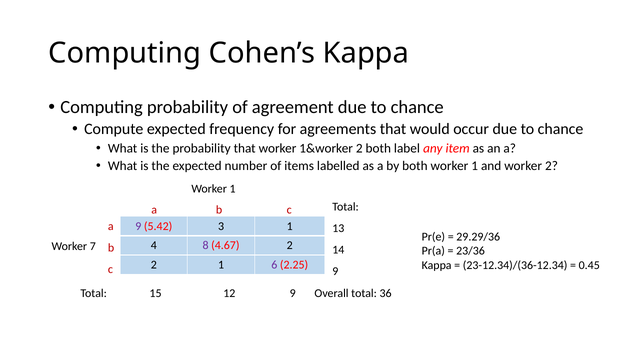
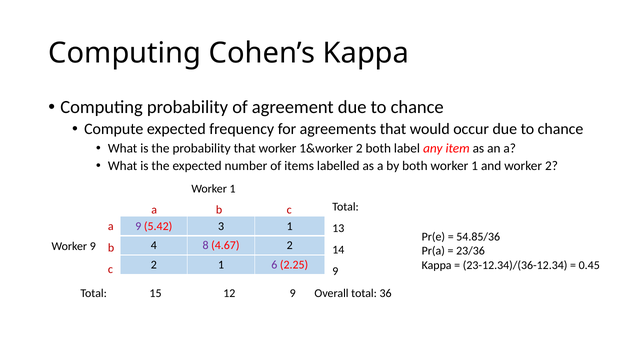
29.29/36: 29.29/36 -> 54.85/36
Worker 7: 7 -> 9
